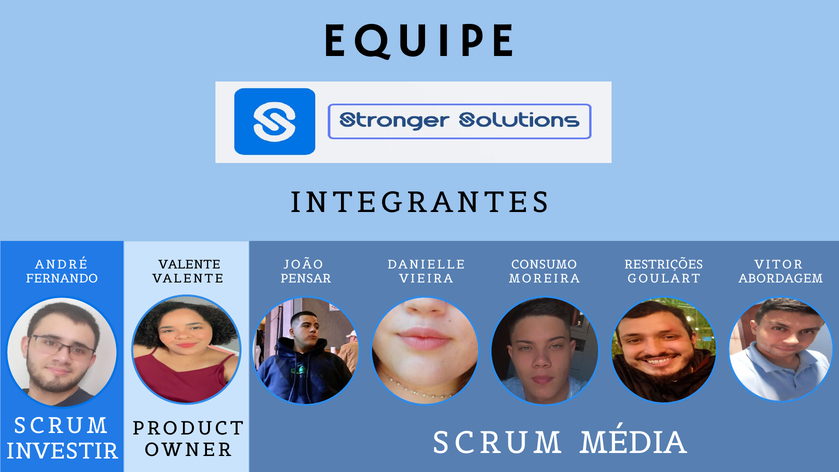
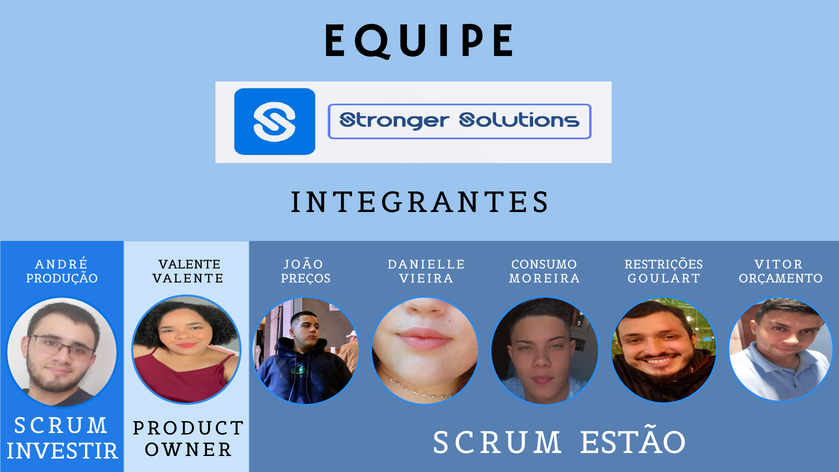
FERNANDO: FERNANDO -> PRODUÇÃO
PENSAR: PENSAR -> PREÇOS
ABORDAGEM: ABORDAGEM -> ORÇAMENTO
MÉDIA: MÉDIA -> ESTÃO
